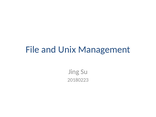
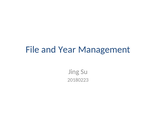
Unix: Unix -> Year
